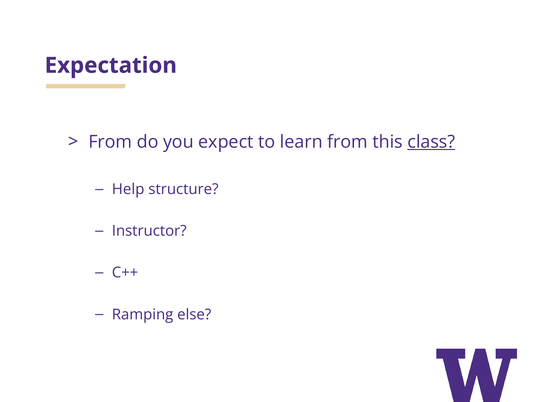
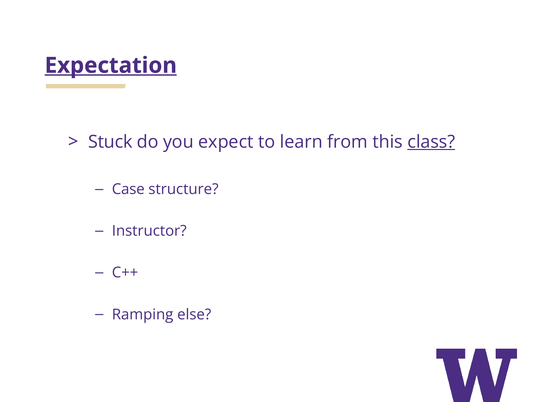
Expectation underline: none -> present
From at (110, 142): From -> Stuck
Help: Help -> Case
